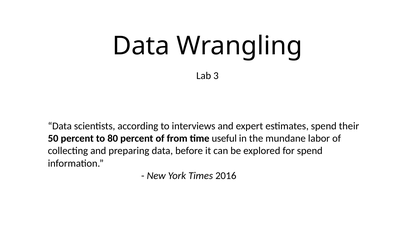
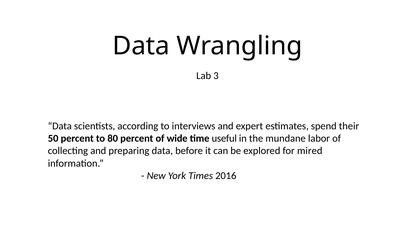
from: from -> wide
for spend: spend -> mired
